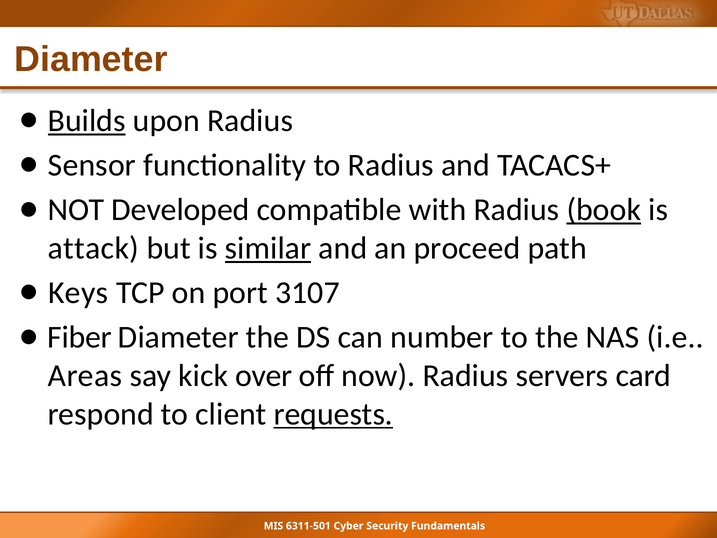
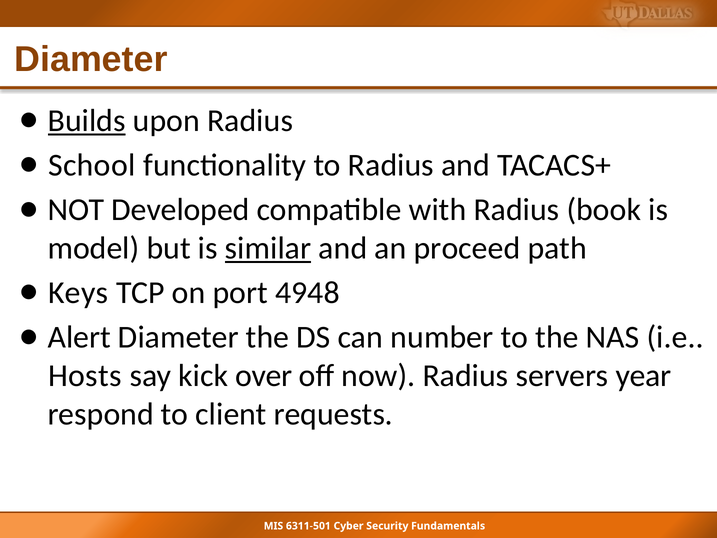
Sensor: Sensor -> School
book underline: present -> none
attack: attack -> model
3107: 3107 -> 4948
Fiber: Fiber -> Alert
Areas: Areas -> Hosts
card: card -> year
requests underline: present -> none
